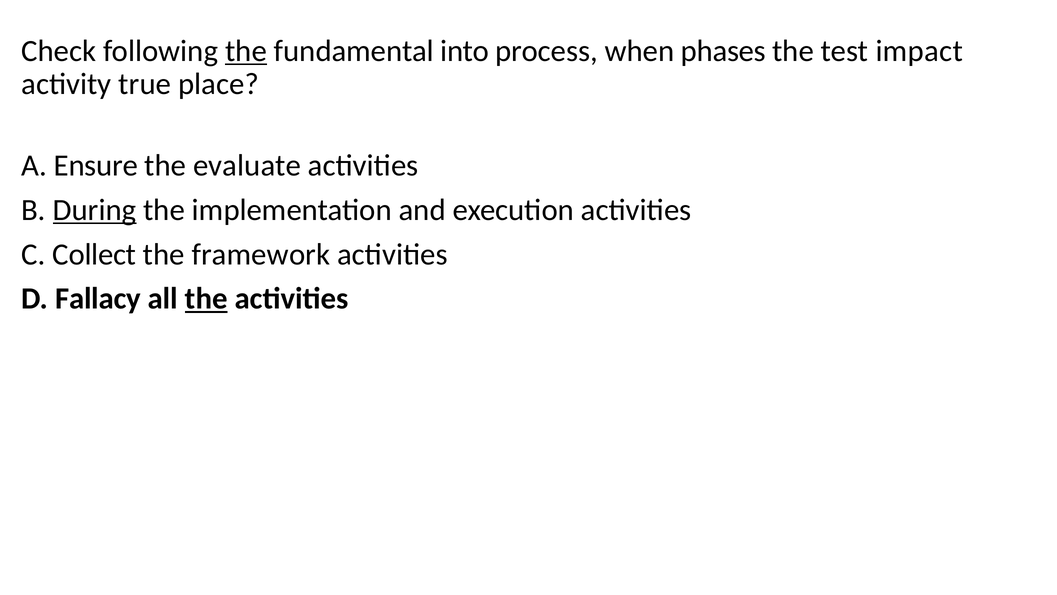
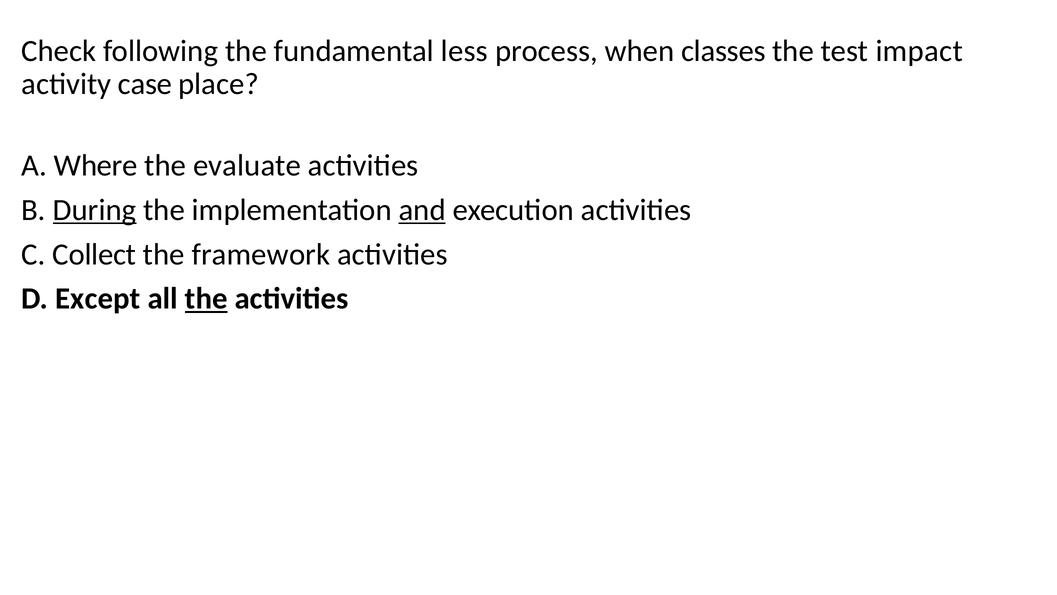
the at (246, 51) underline: present -> none
into: into -> less
phases: phases -> classes
true: true -> case
Ensure: Ensure -> Where
and underline: none -> present
Fallacy: Fallacy -> Except
